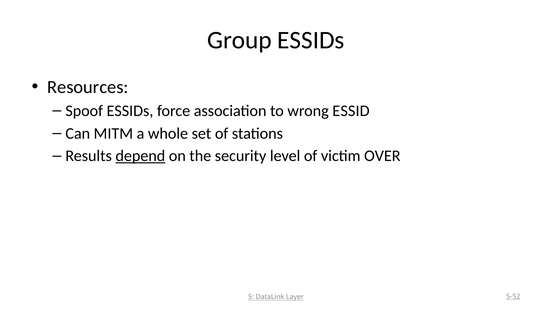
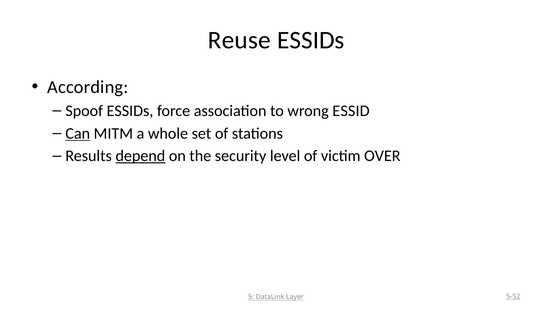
Group: Group -> Reuse
Resources: Resources -> According
Can underline: none -> present
